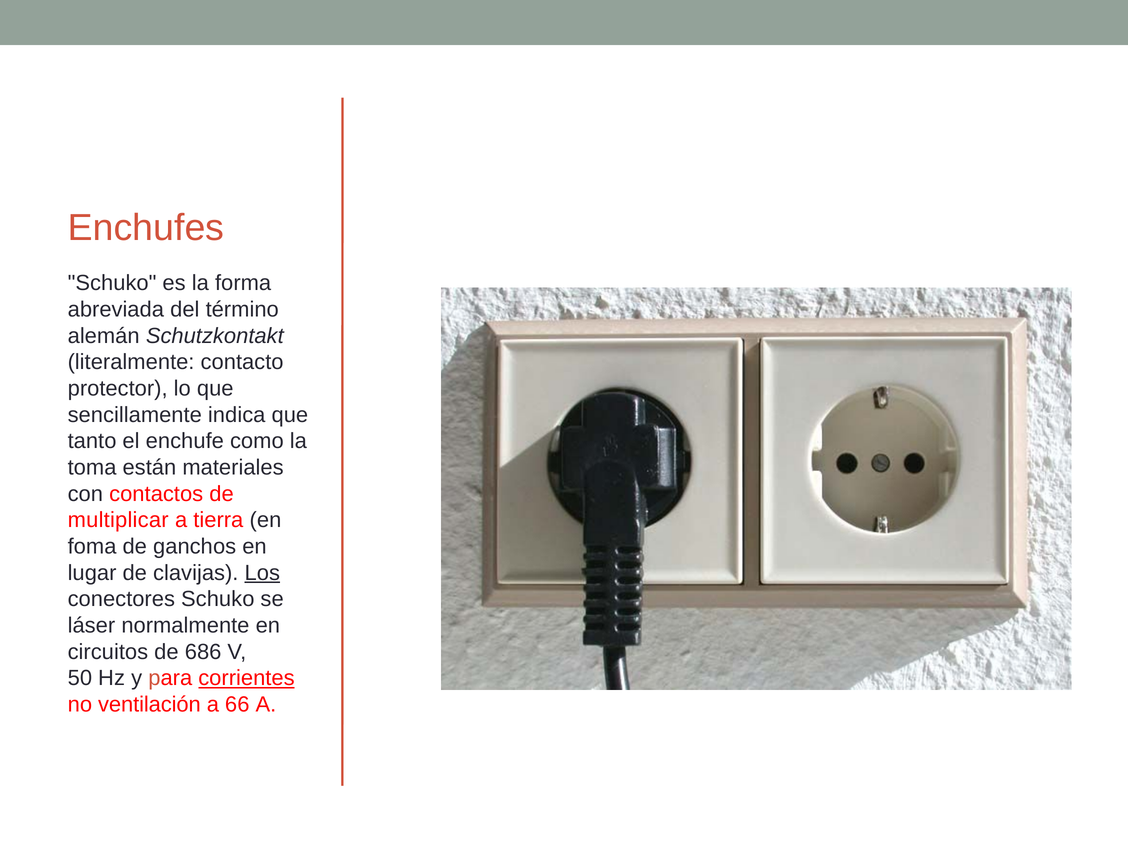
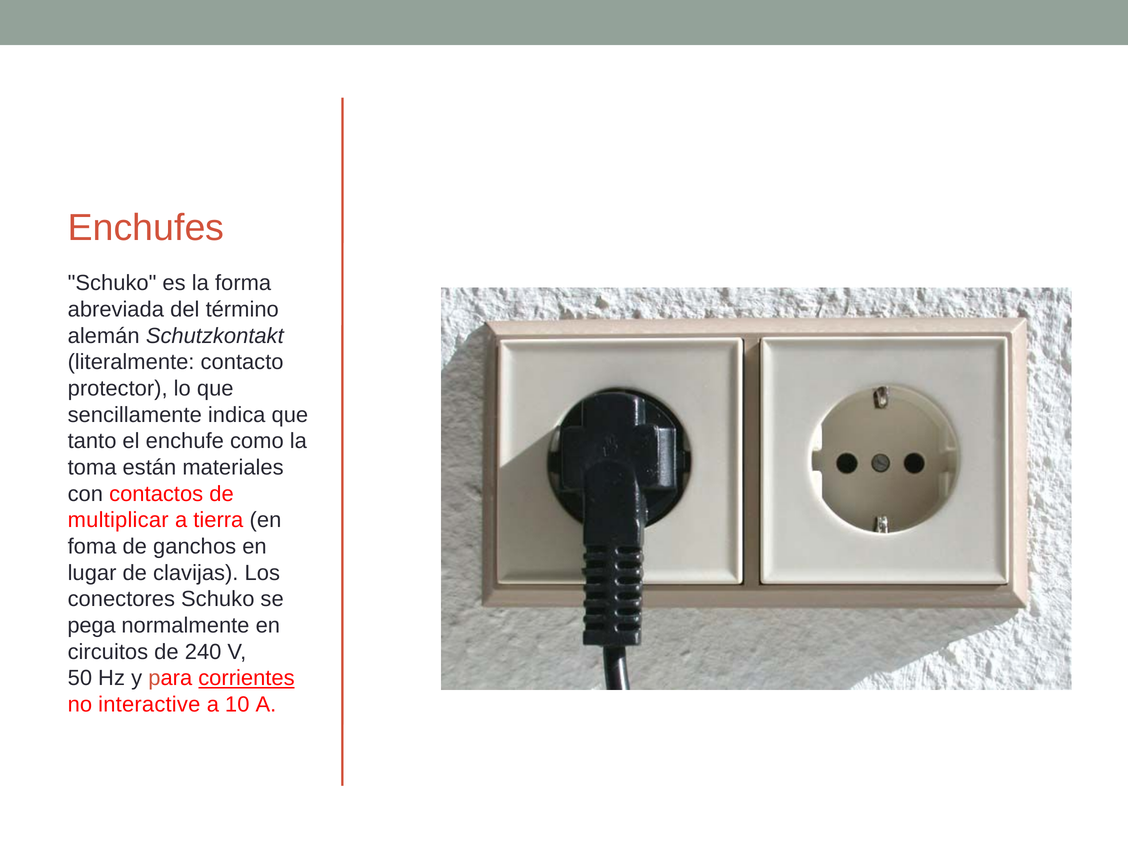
Los underline: present -> none
láser: láser -> pega
686: 686 -> 240
ventilación: ventilación -> interactive
66: 66 -> 10
